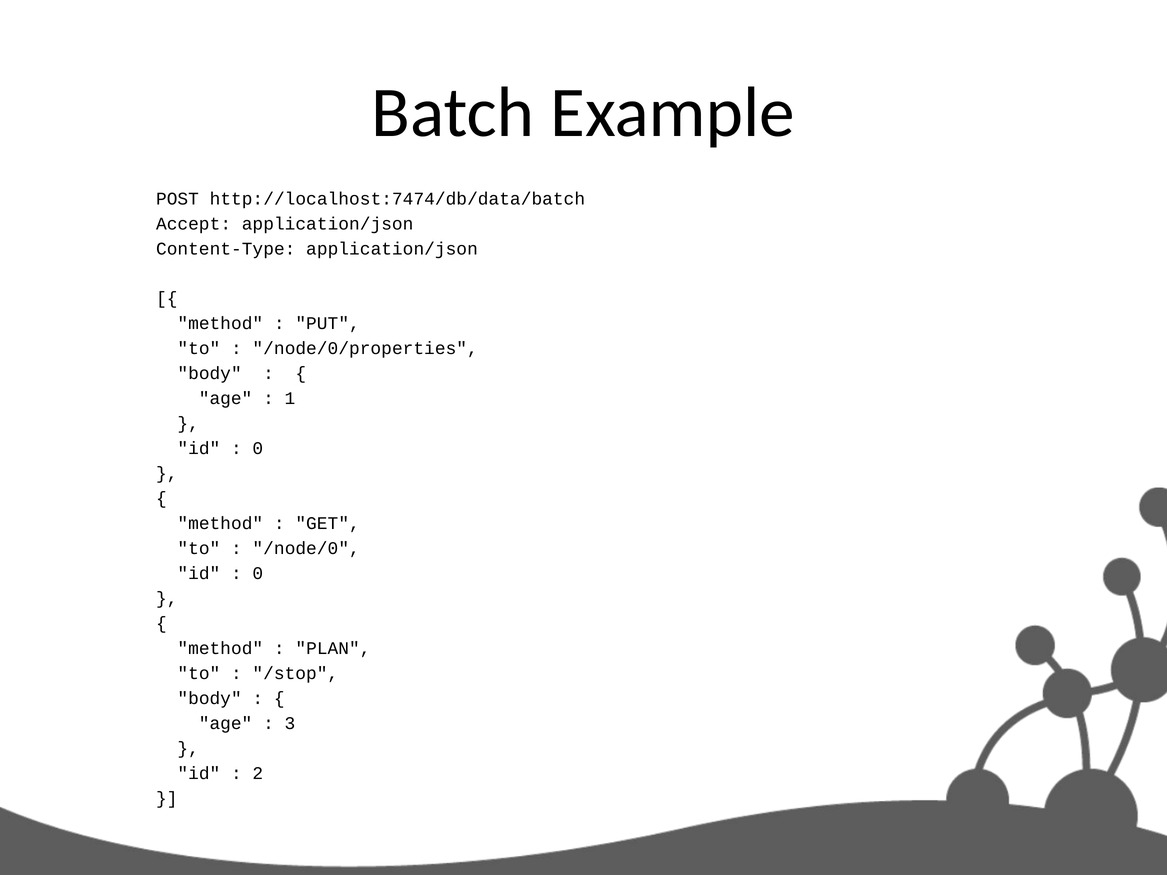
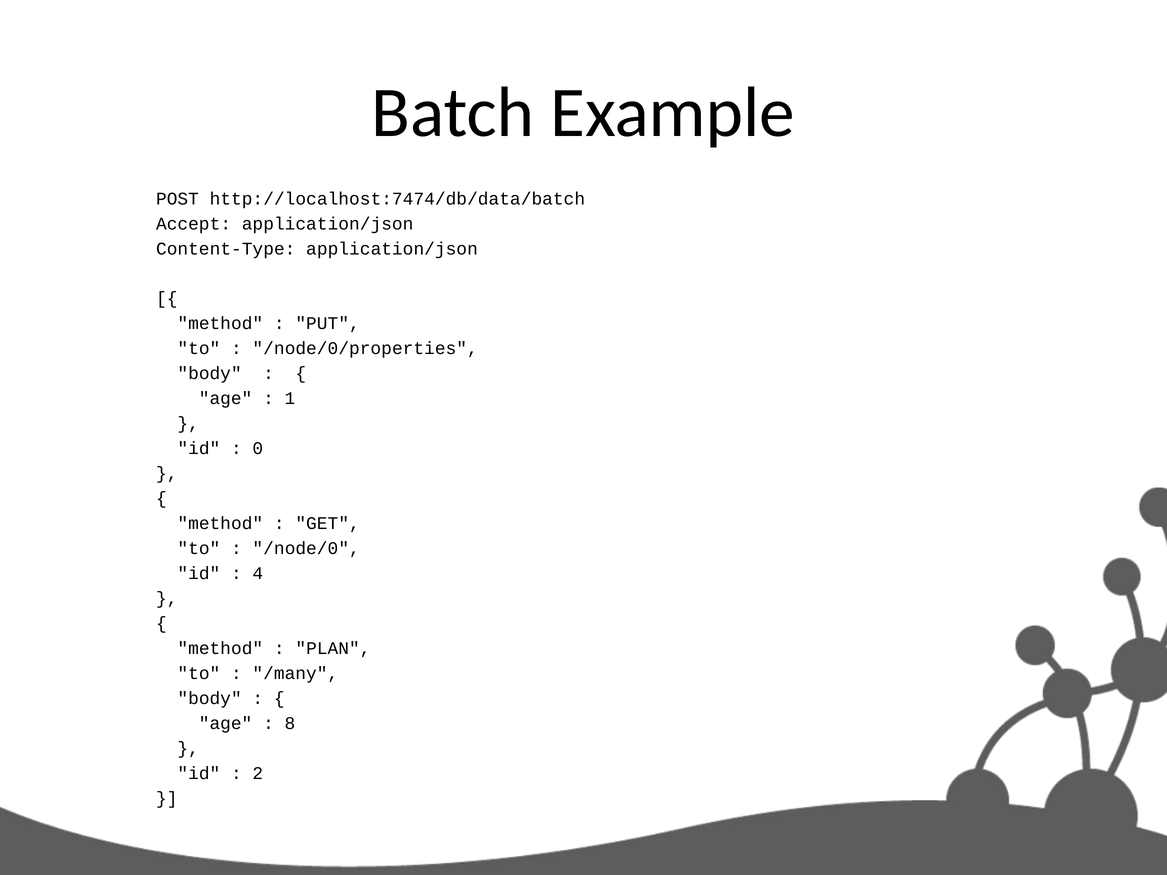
0 at (258, 574): 0 -> 4
/stop: /stop -> /many
3: 3 -> 8
